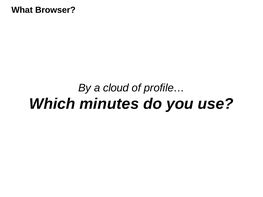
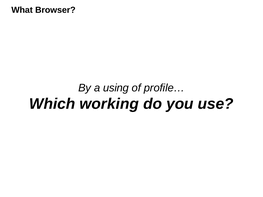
cloud: cloud -> using
minutes: minutes -> working
